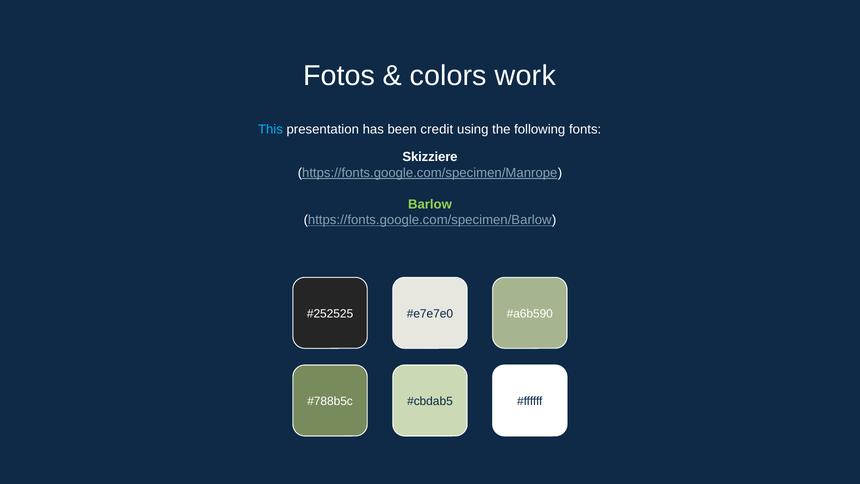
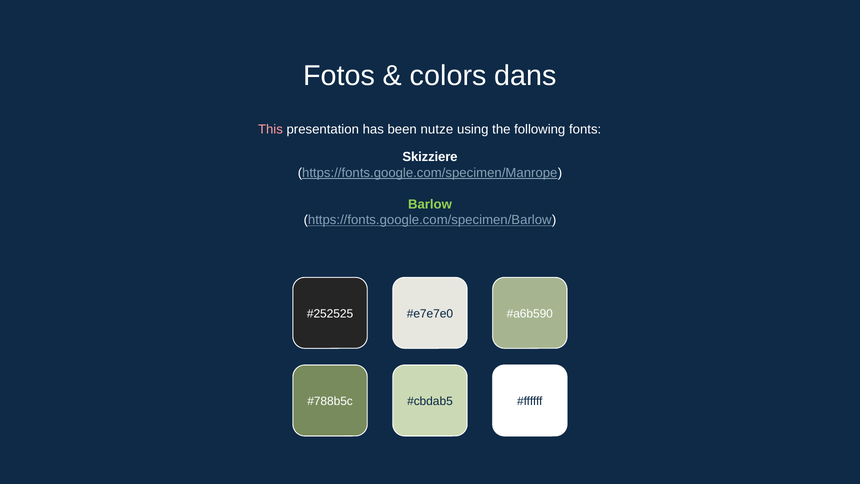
work: work -> dans
This colour: light blue -> pink
credit: credit -> nutze
